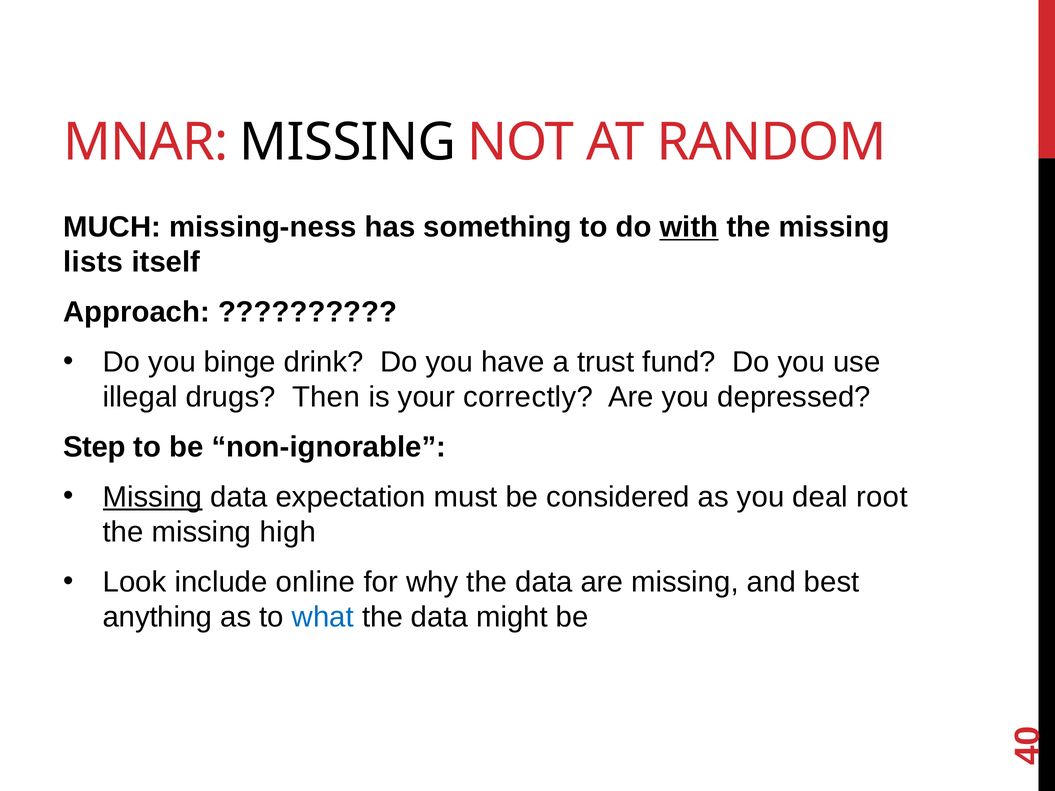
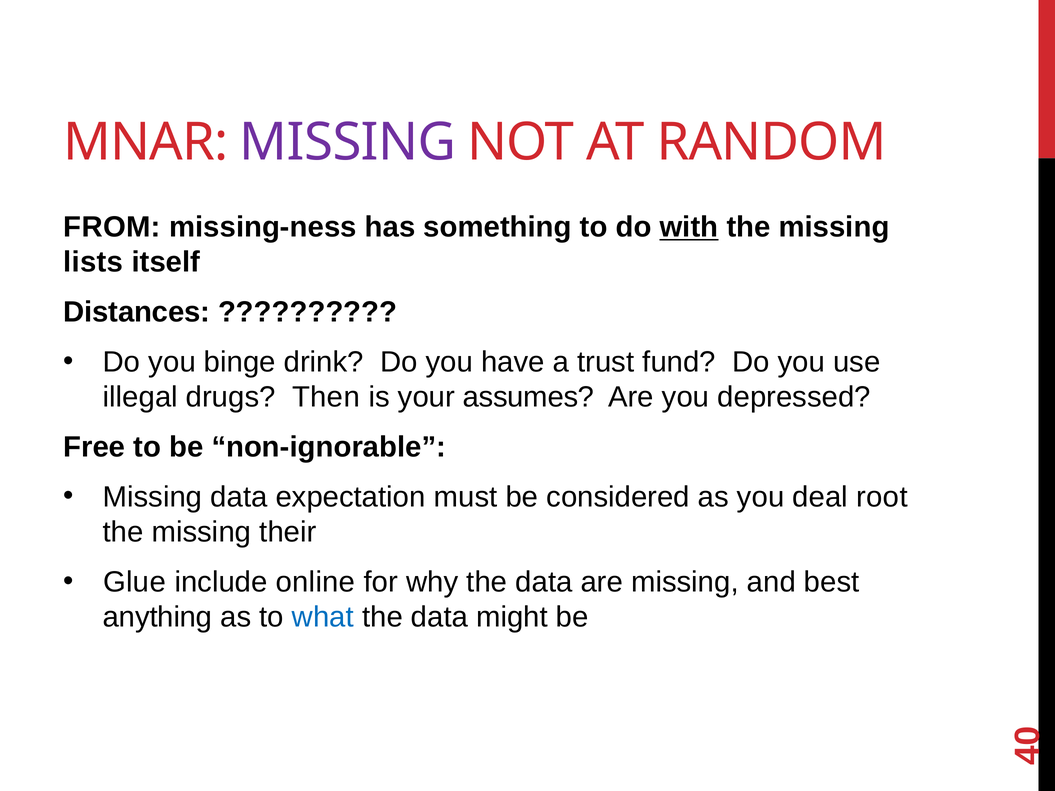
MISSING at (348, 143) colour: black -> purple
MUCH: MUCH -> FROM
Approach: Approach -> Distances
correctly: correctly -> assumes
Step: Step -> Free
Missing at (153, 497) underline: present -> none
high: high -> their
Look: Look -> Glue
